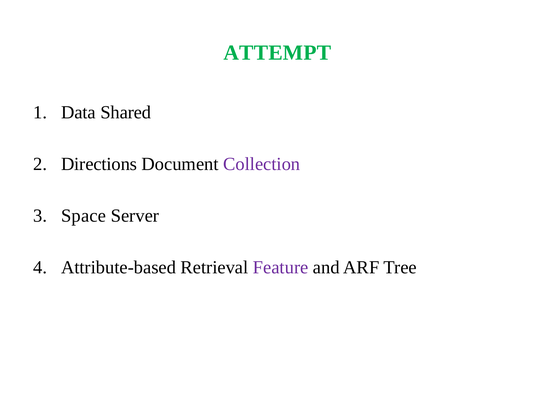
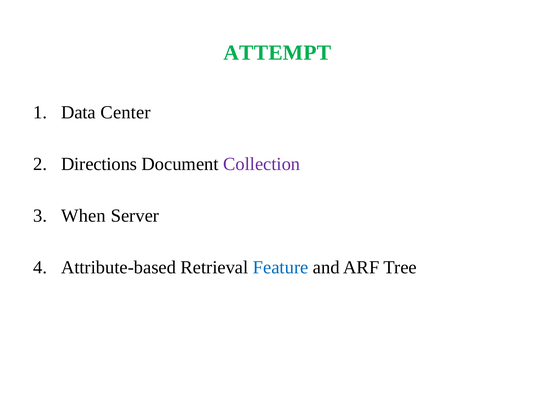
Shared: Shared -> Center
Space: Space -> When
Feature colour: purple -> blue
